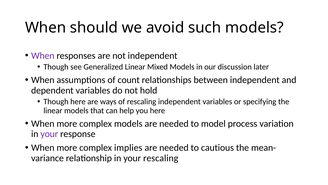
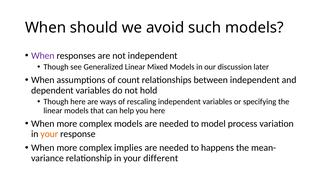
your at (49, 134) colour: purple -> orange
cautious: cautious -> happens
your rescaling: rescaling -> different
